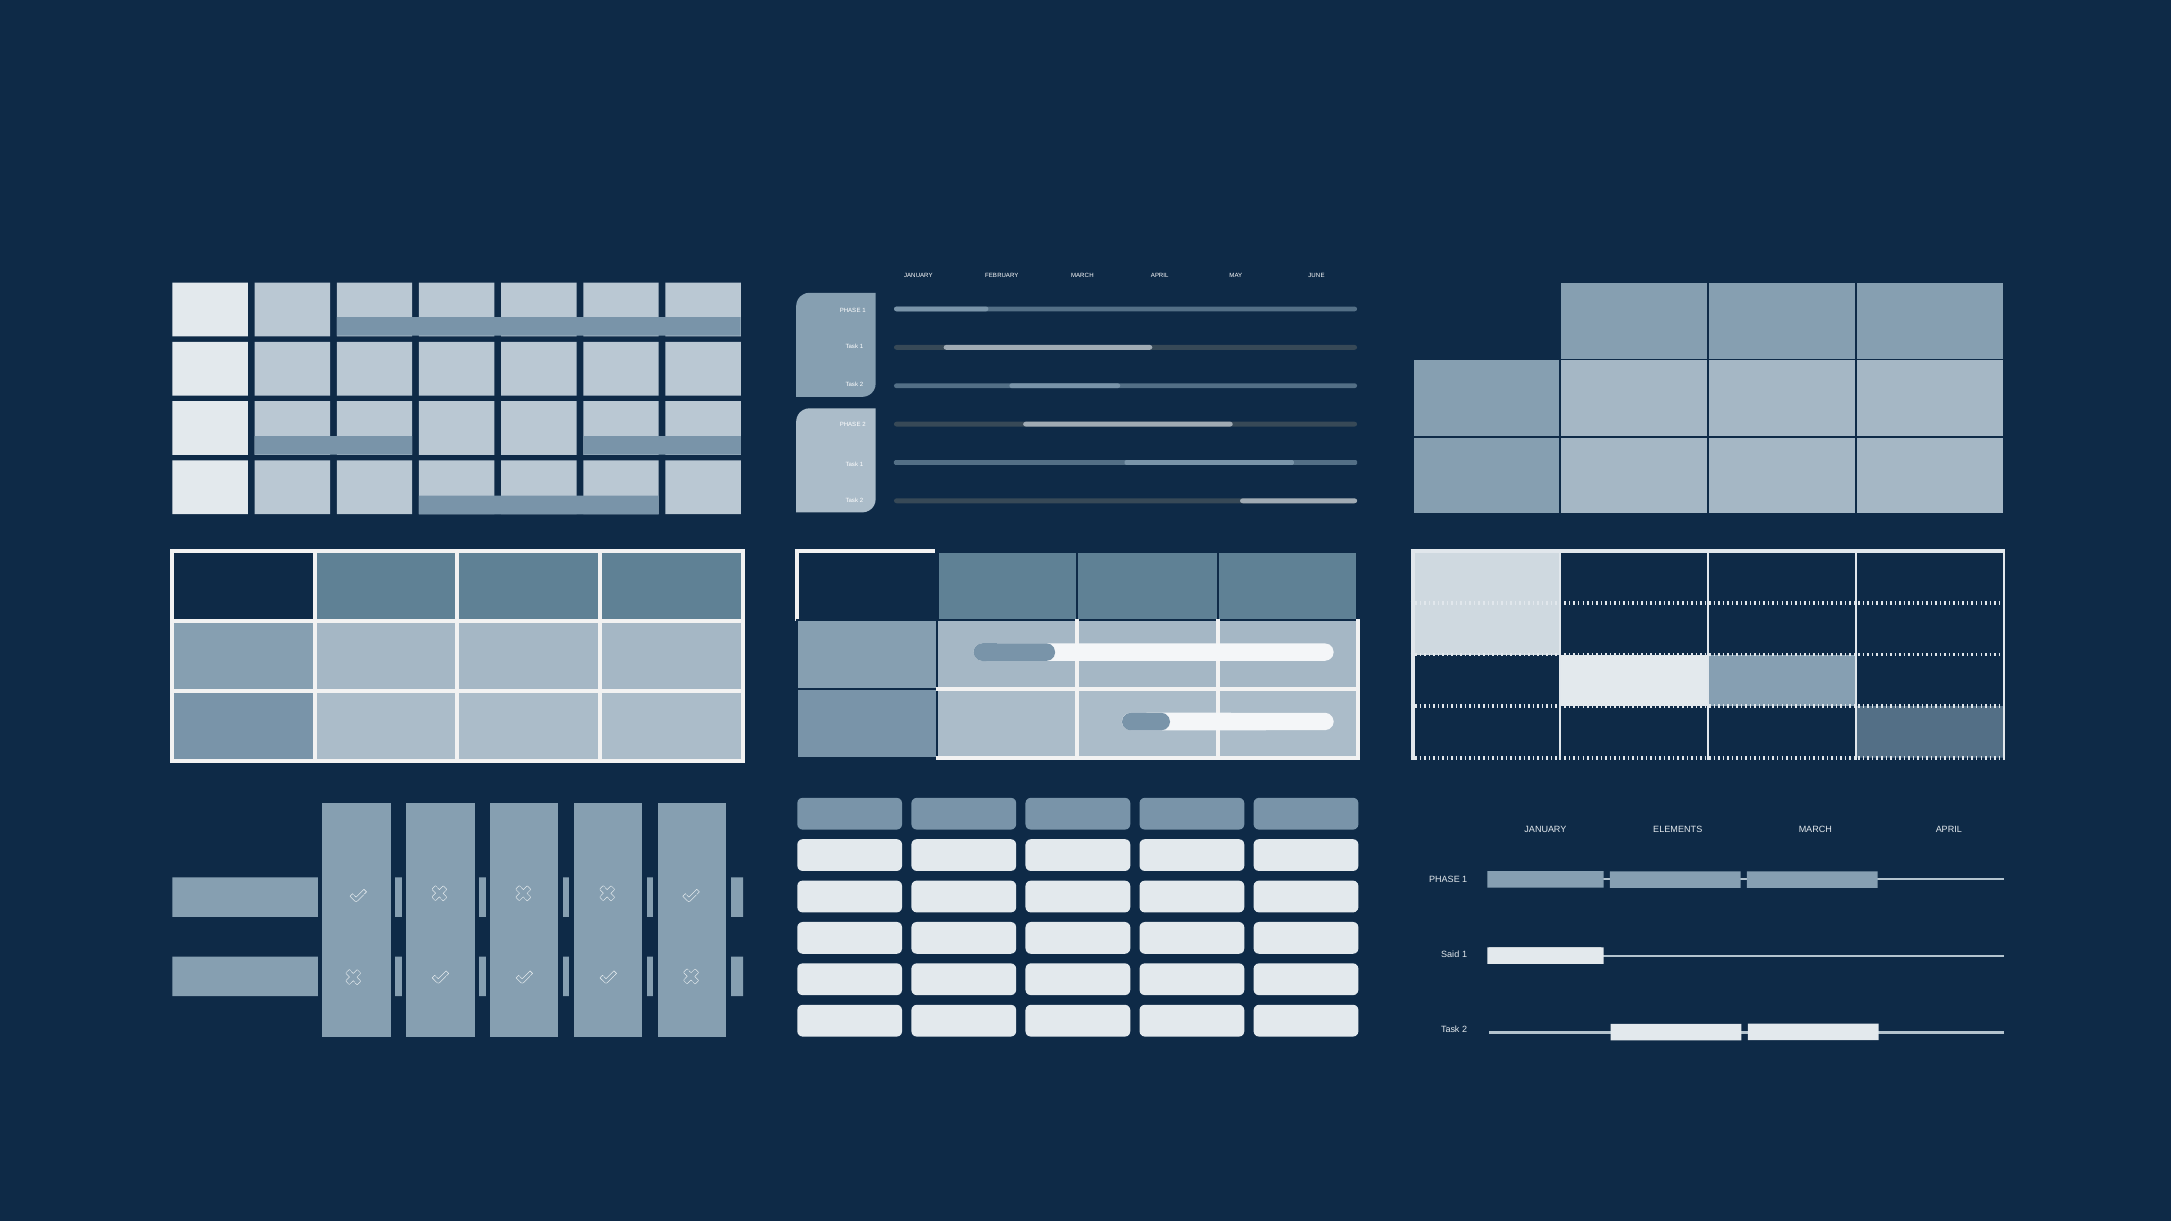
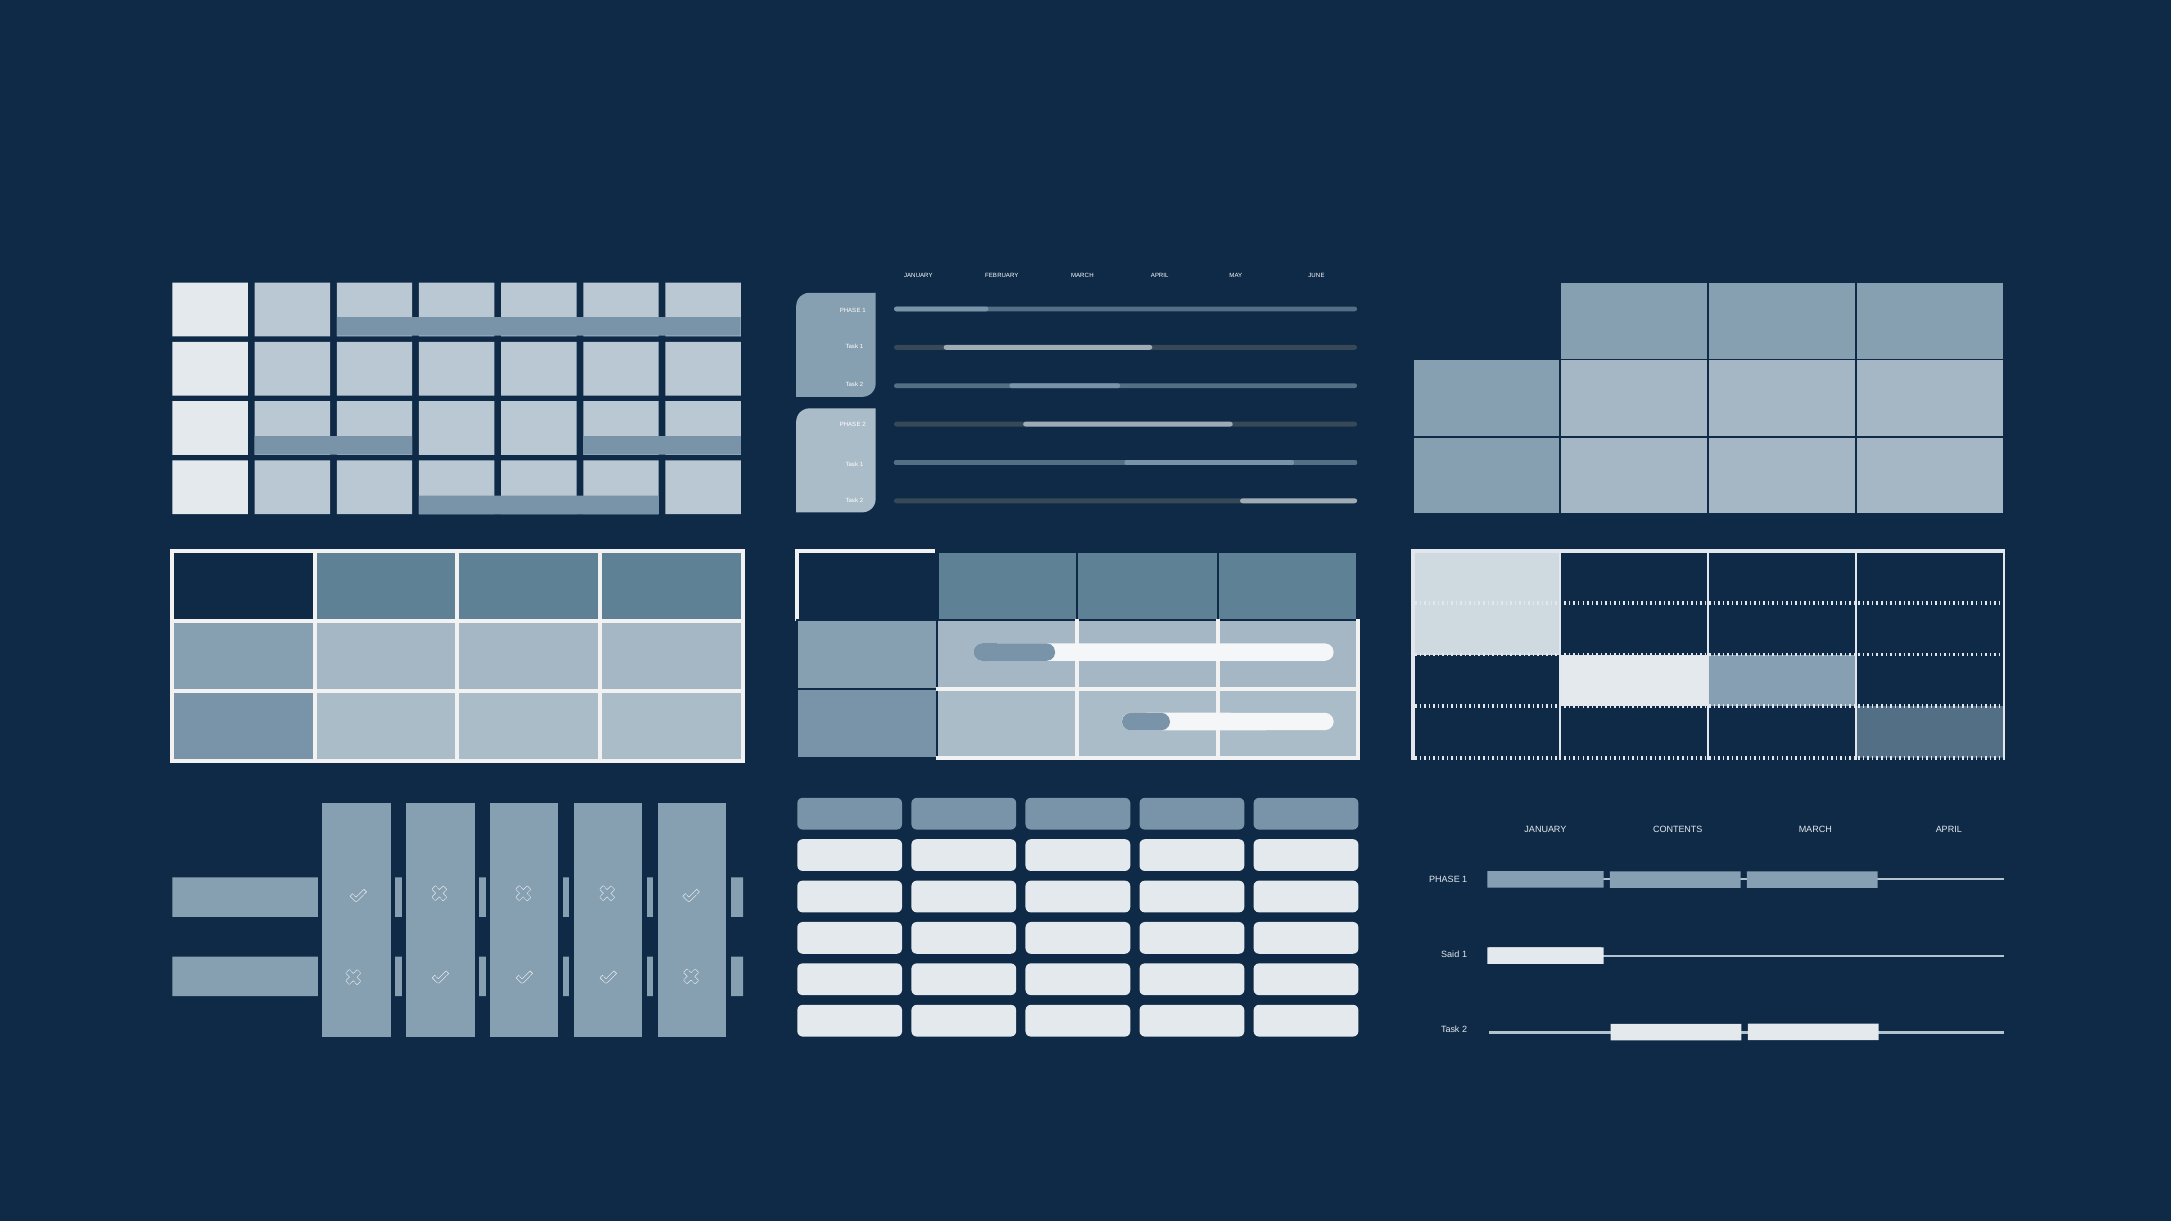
ELEMENTS: ELEMENTS -> CONTENTS
